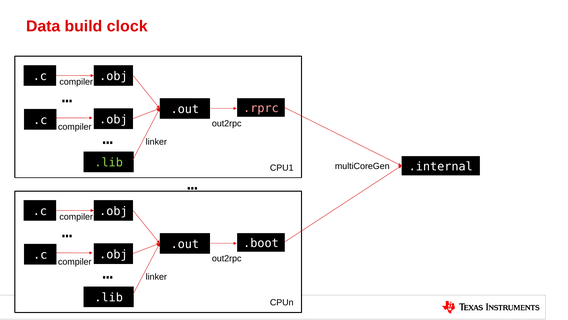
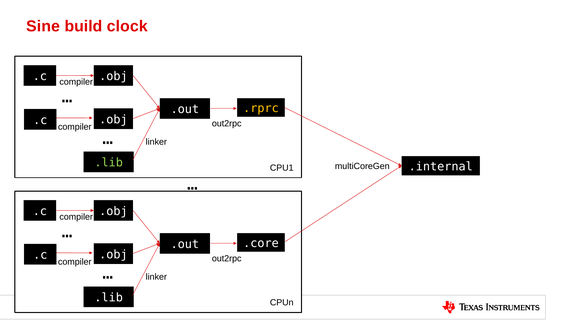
Data: Data -> Sine
.rprc colour: pink -> yellow
.boot: .boot -> .core
